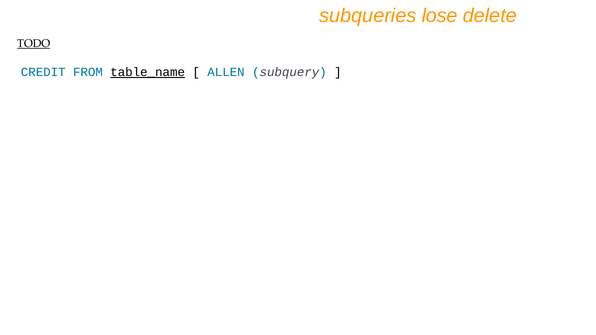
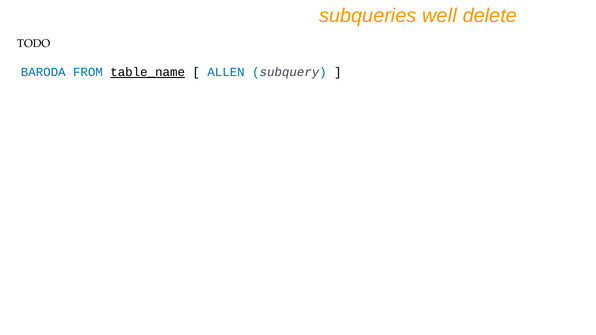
lose: lose -> well
TODO underline: present -> none
CREDIT: CREDIT -> BARODA
